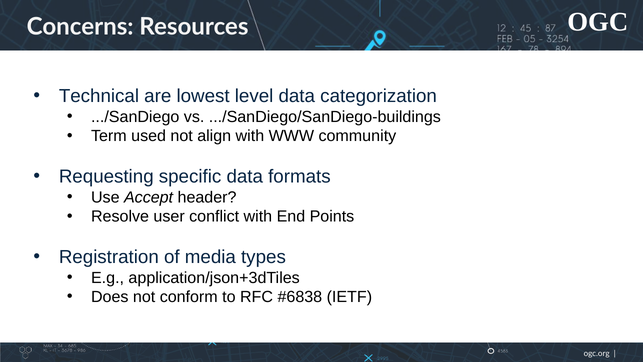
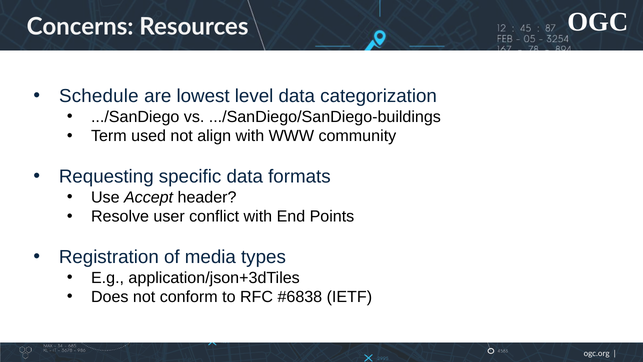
Technical: Technical -> Schedule
